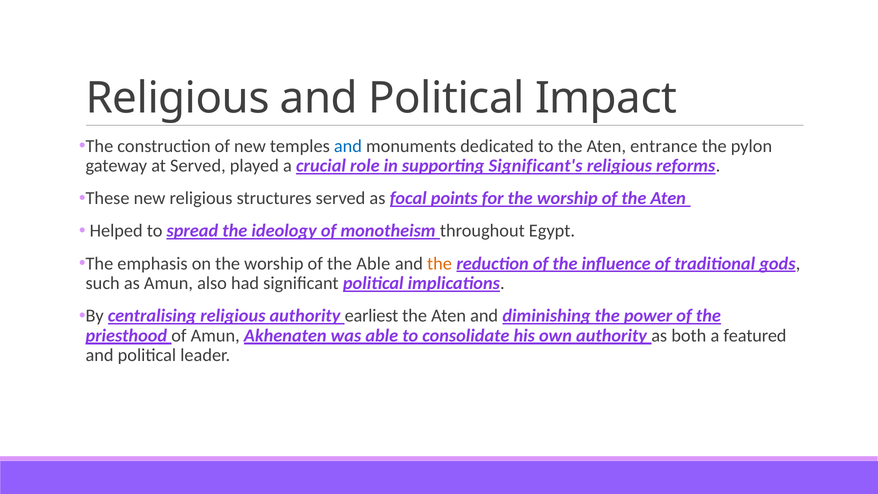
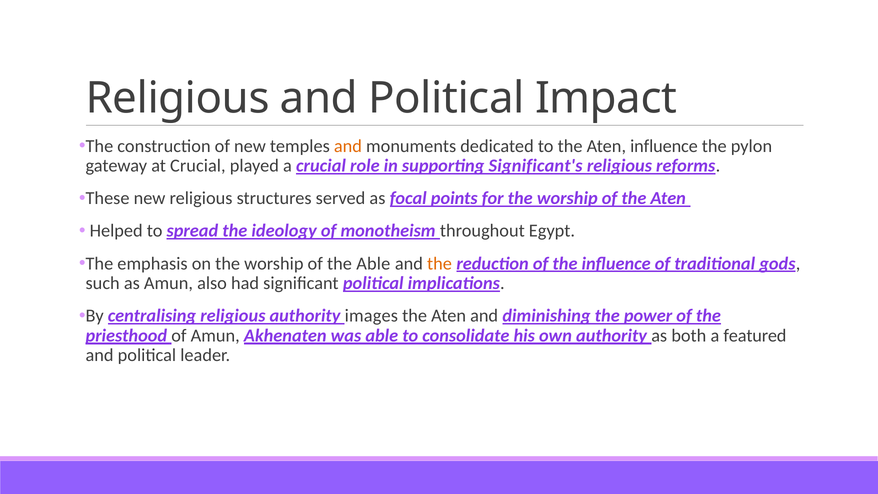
and at (348, 146) colour: blue -> orange
Aten entrance: entrance -> influence
at Served: Served -> Crucial
earliest: earliest -> images
